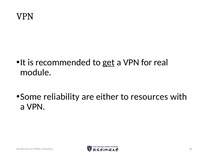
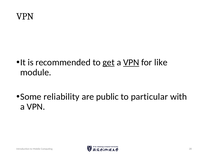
VPN at (131, 62) underline: none -> present
real: real -> like
either: either -> public
resources: resources -> particular
